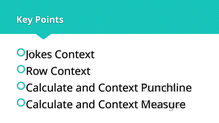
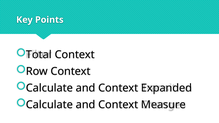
Jokes: Jokes -> Total
Punchline: Punchline -> Expanded
